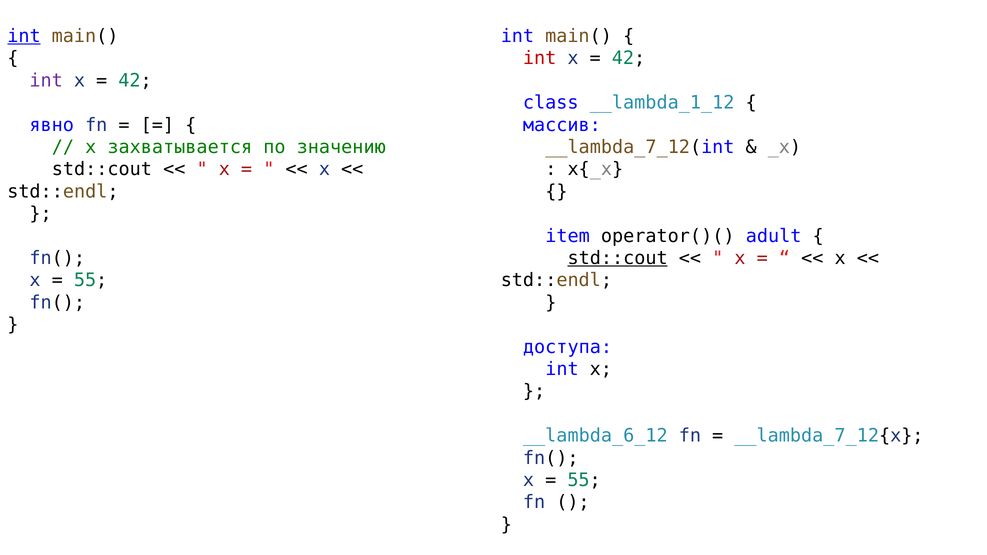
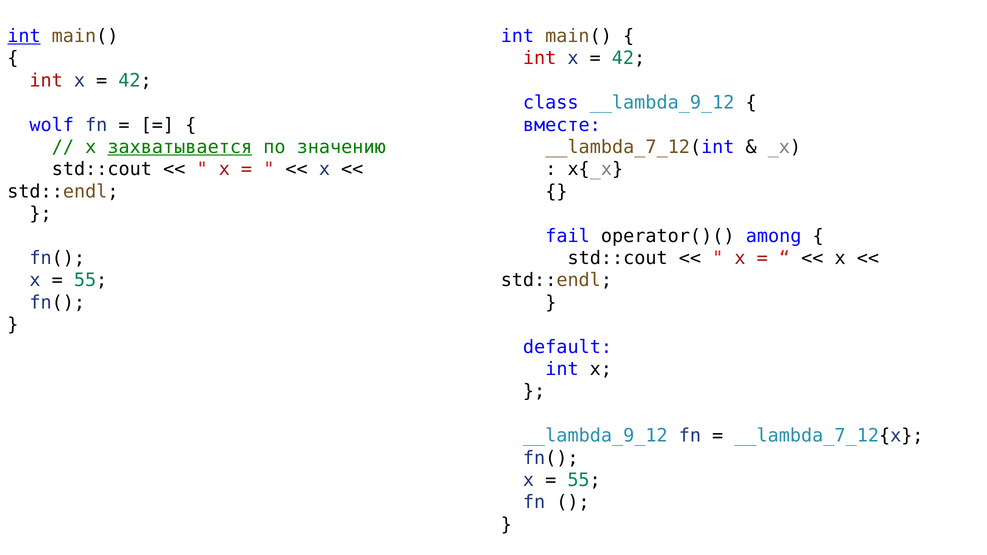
int at (46, 81) colour: purple -> red
class __lambda_1_12: __lambda_1_12 -> __lambda_9_12
явно: явно -> wolf
массив: массив -> вместе
захватывается underline: none -> present
item: item -> fail
adult: adult -> among
std::cout at (618, 258) underline: present -> none
доступа: доступа -> default
__lambda_6_12 at (595, 436): __lambda_6_12 -> __lambda_9_12
